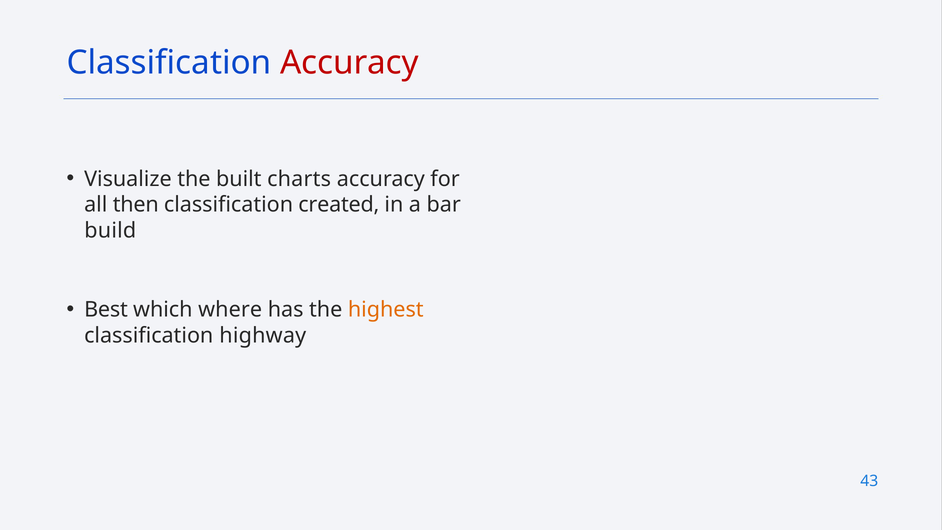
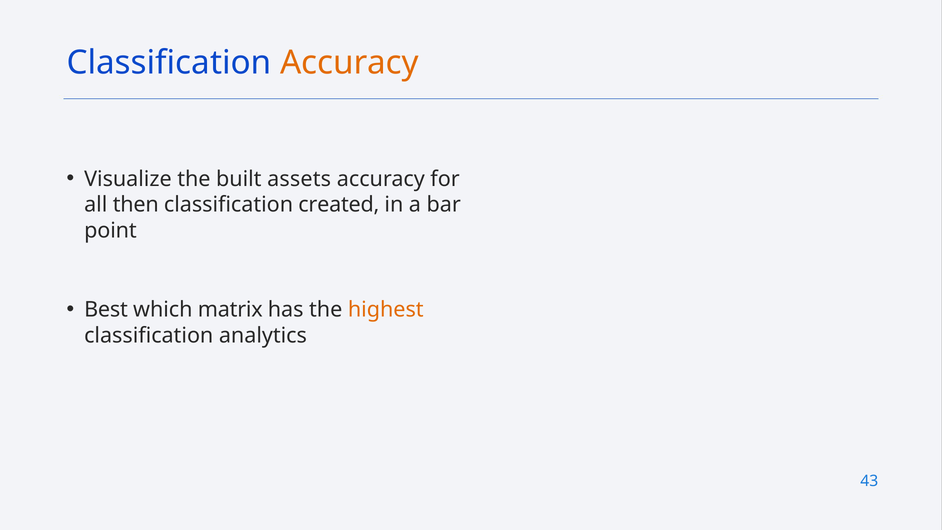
Accuracy at (349, 63) colour: red -> orange
charts: charts -> assets
build: build -> point
where: where -> matrix
highway: highway -> analytics
